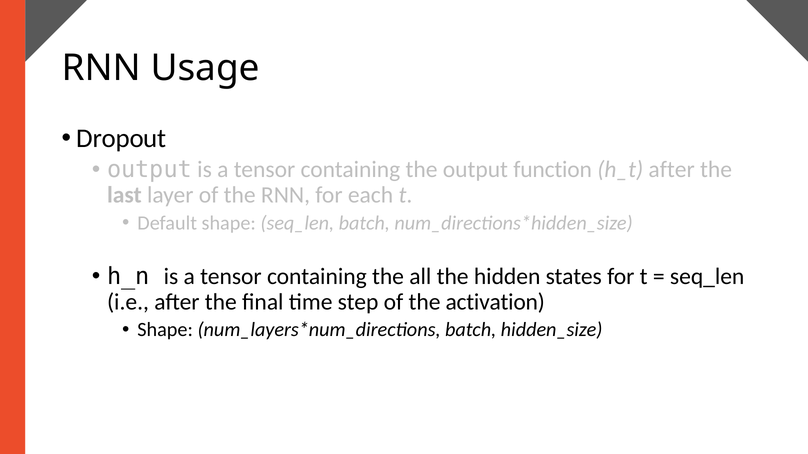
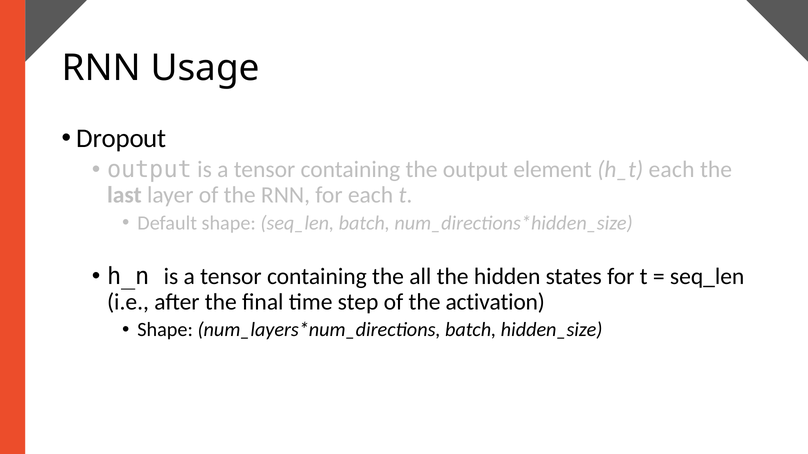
function: function -> element
h_t after: after -> each
